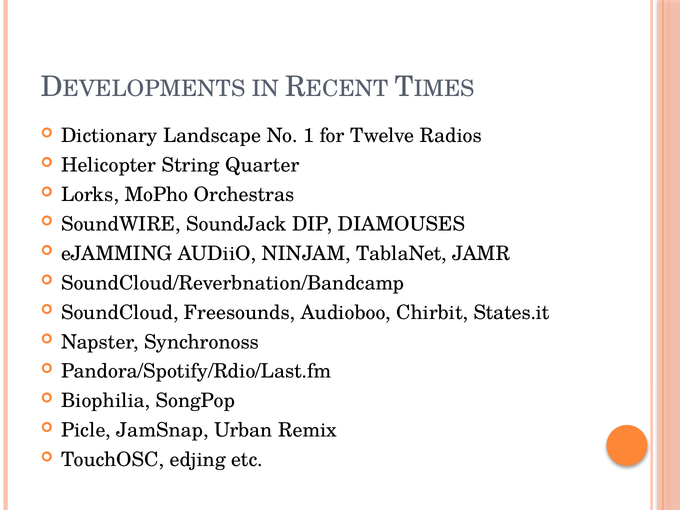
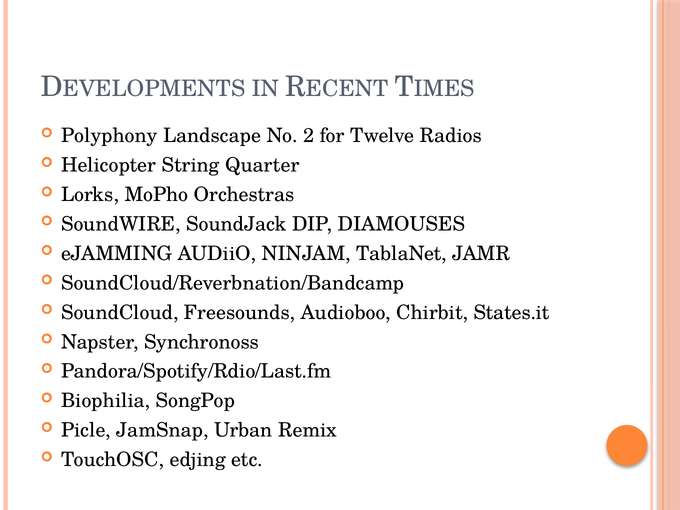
Dictionary: Dictionary -> Polyphony
1: 1 -> 2
